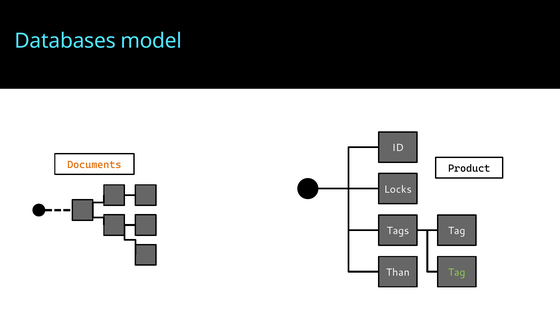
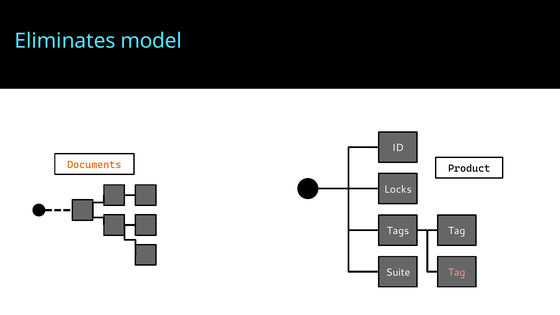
Databases: Databases -> Eliminates
Than: Than -> Suite
Tag at (457, 272) colour: light green -> pink
